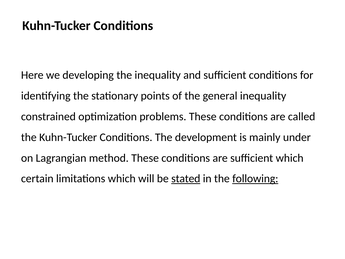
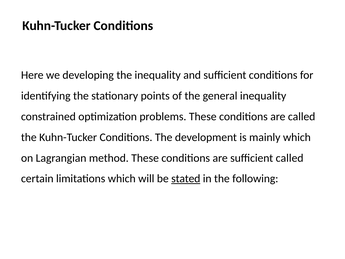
mainly under: under -> which
sufficient which: which -> called
following underline: present -> none
